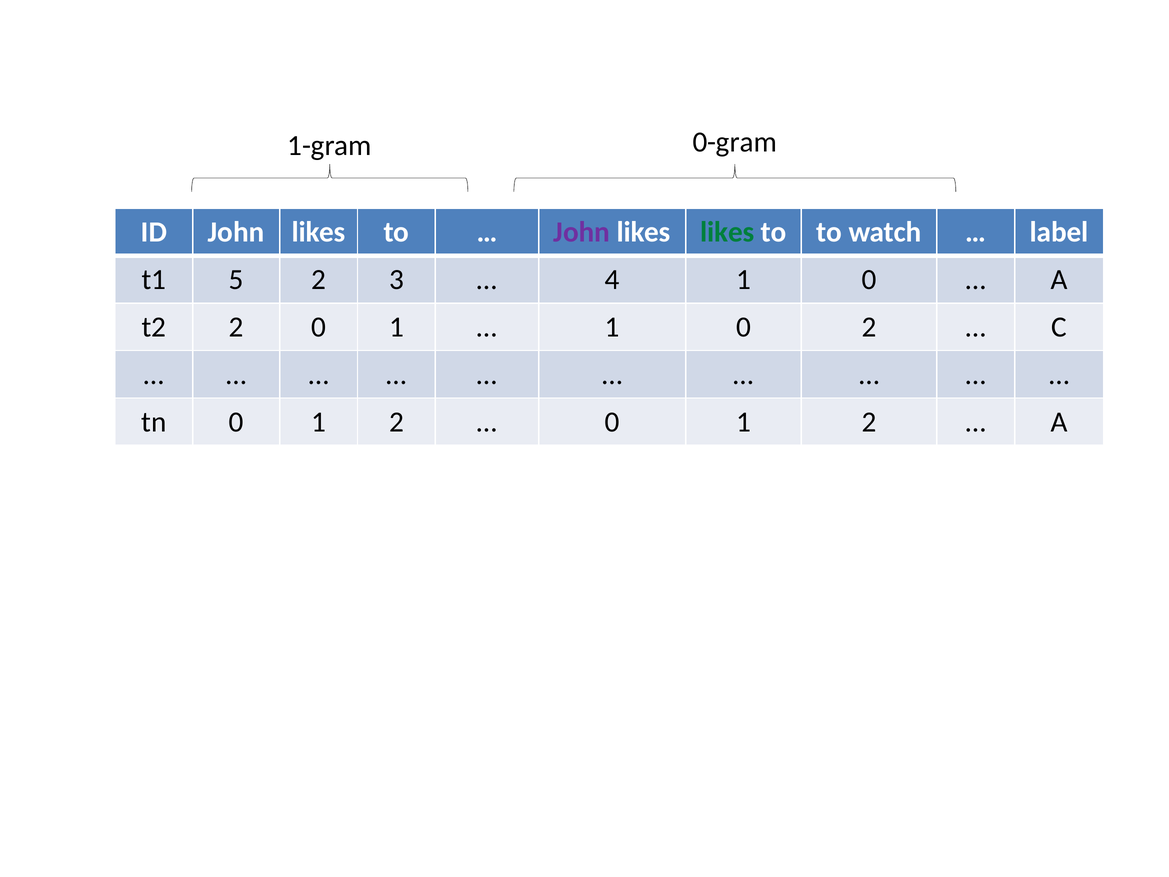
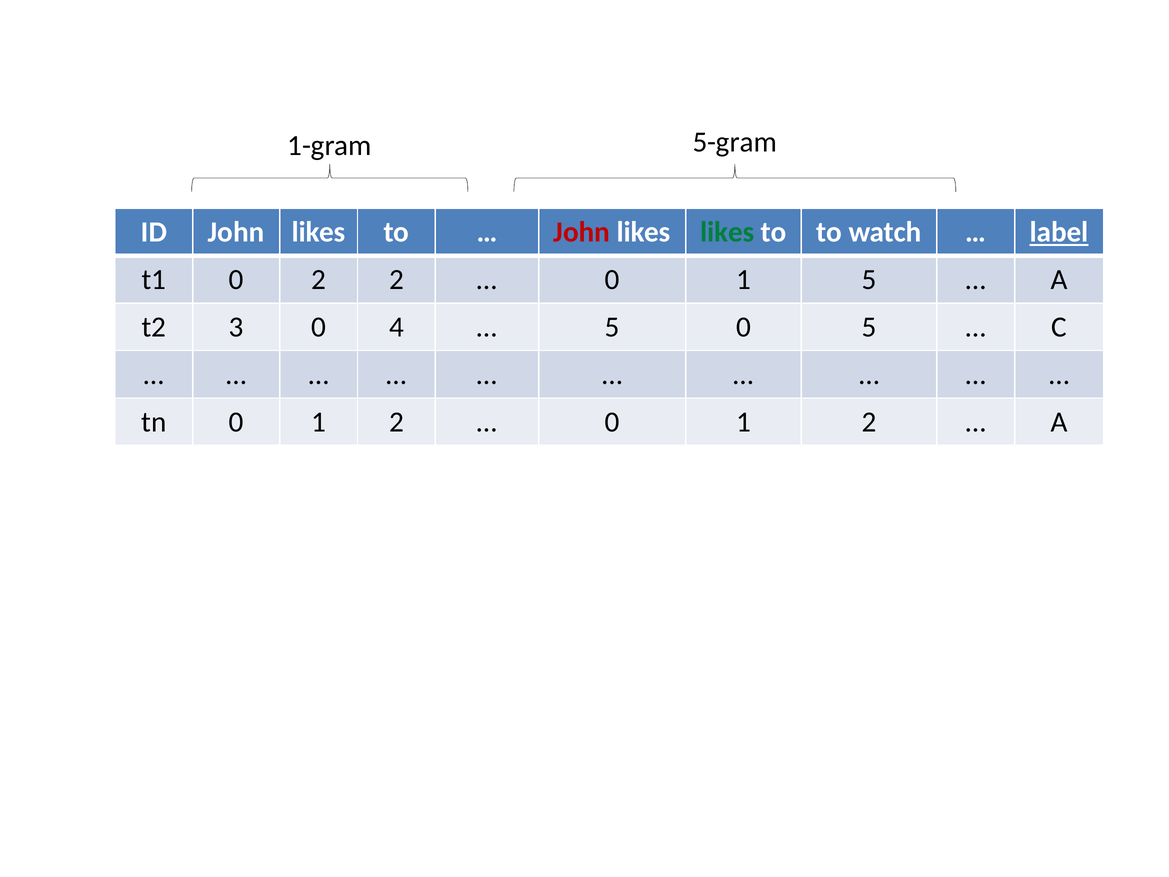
0-gram: 0-gram -> 5-gram
John at (582, 232) colour: purple -> red
label underline: none -> present
t1 5: 5 -> 0
2 3: 3 -> 2
4 at (612, 280): 4 -> 0
0 at (869, 280): 0 -> 5
t2 2: 2 -> 3
1 at (396, 327): 1 -> 4
1 at (612, 327): 1 -> 5
0 2: 2 -> 5
